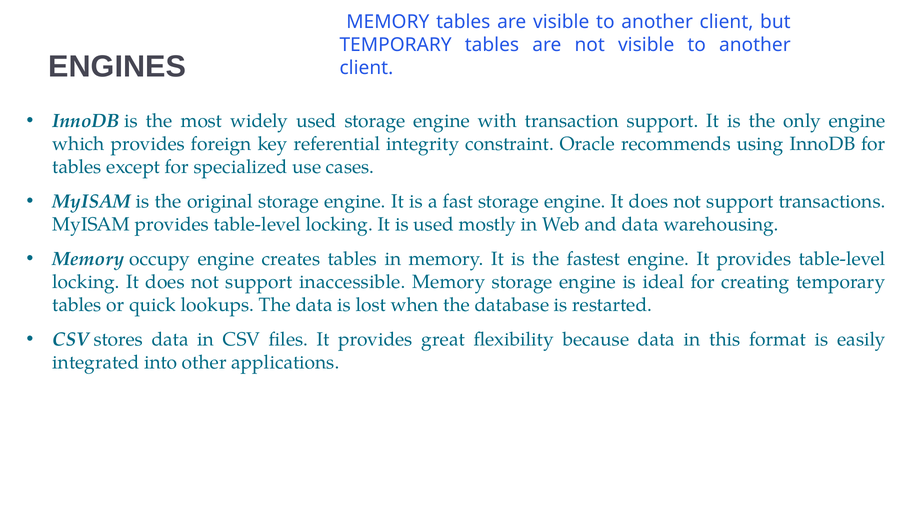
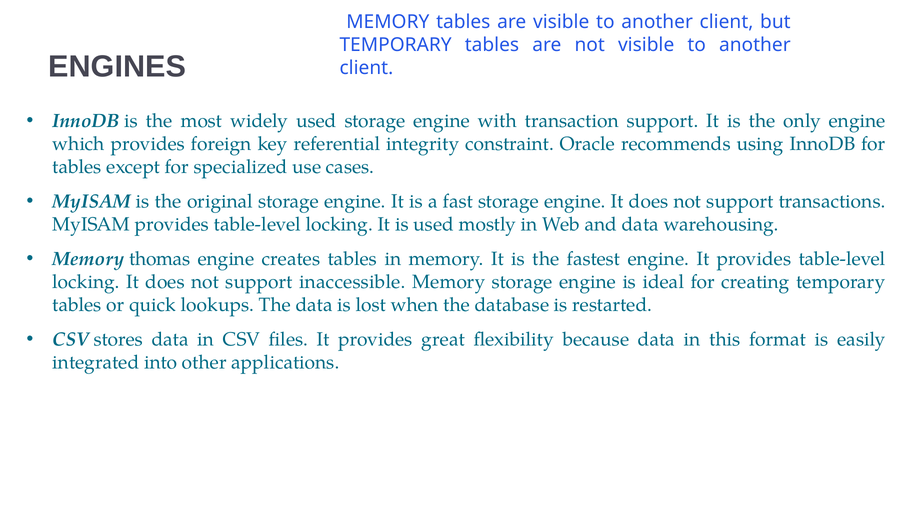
occupy: occupy -> thomas
